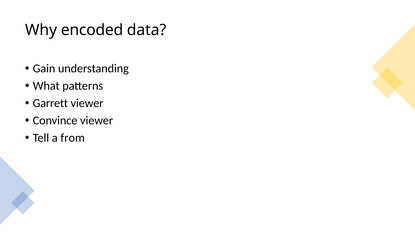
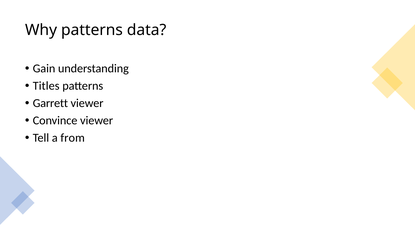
Why encoded: encoded -> patterns
What: What -> Titles
